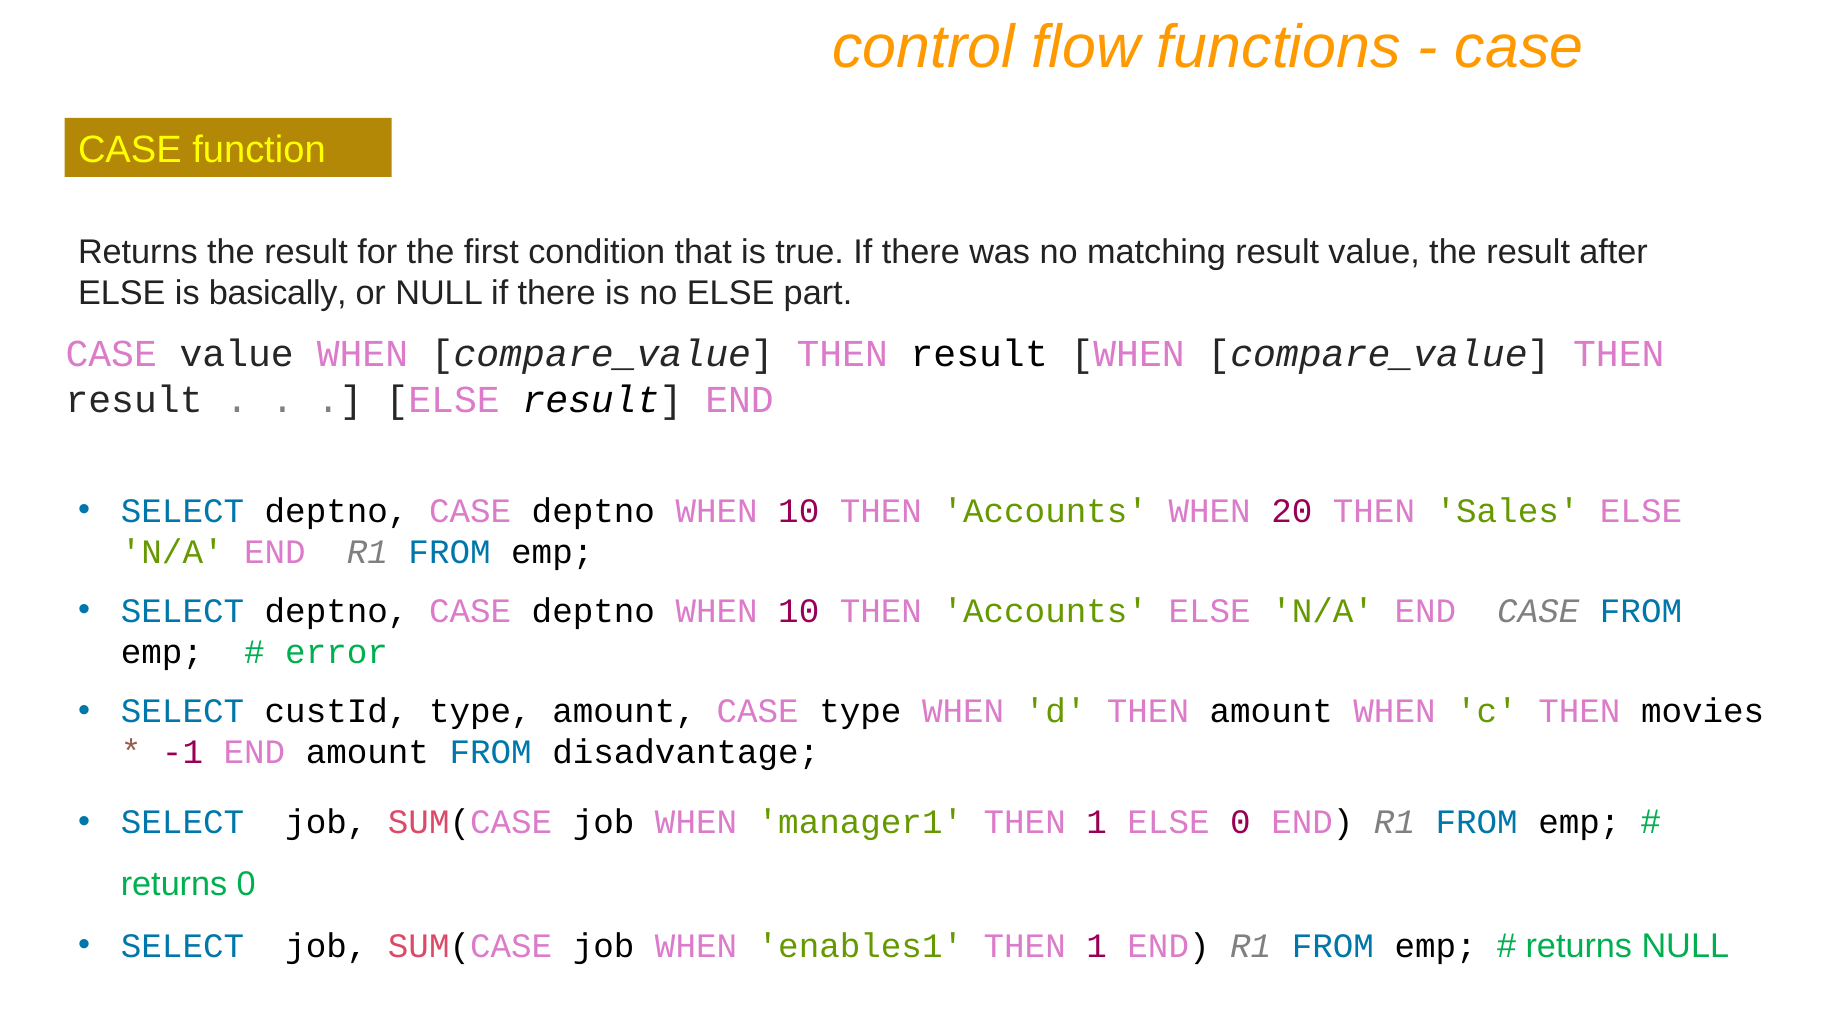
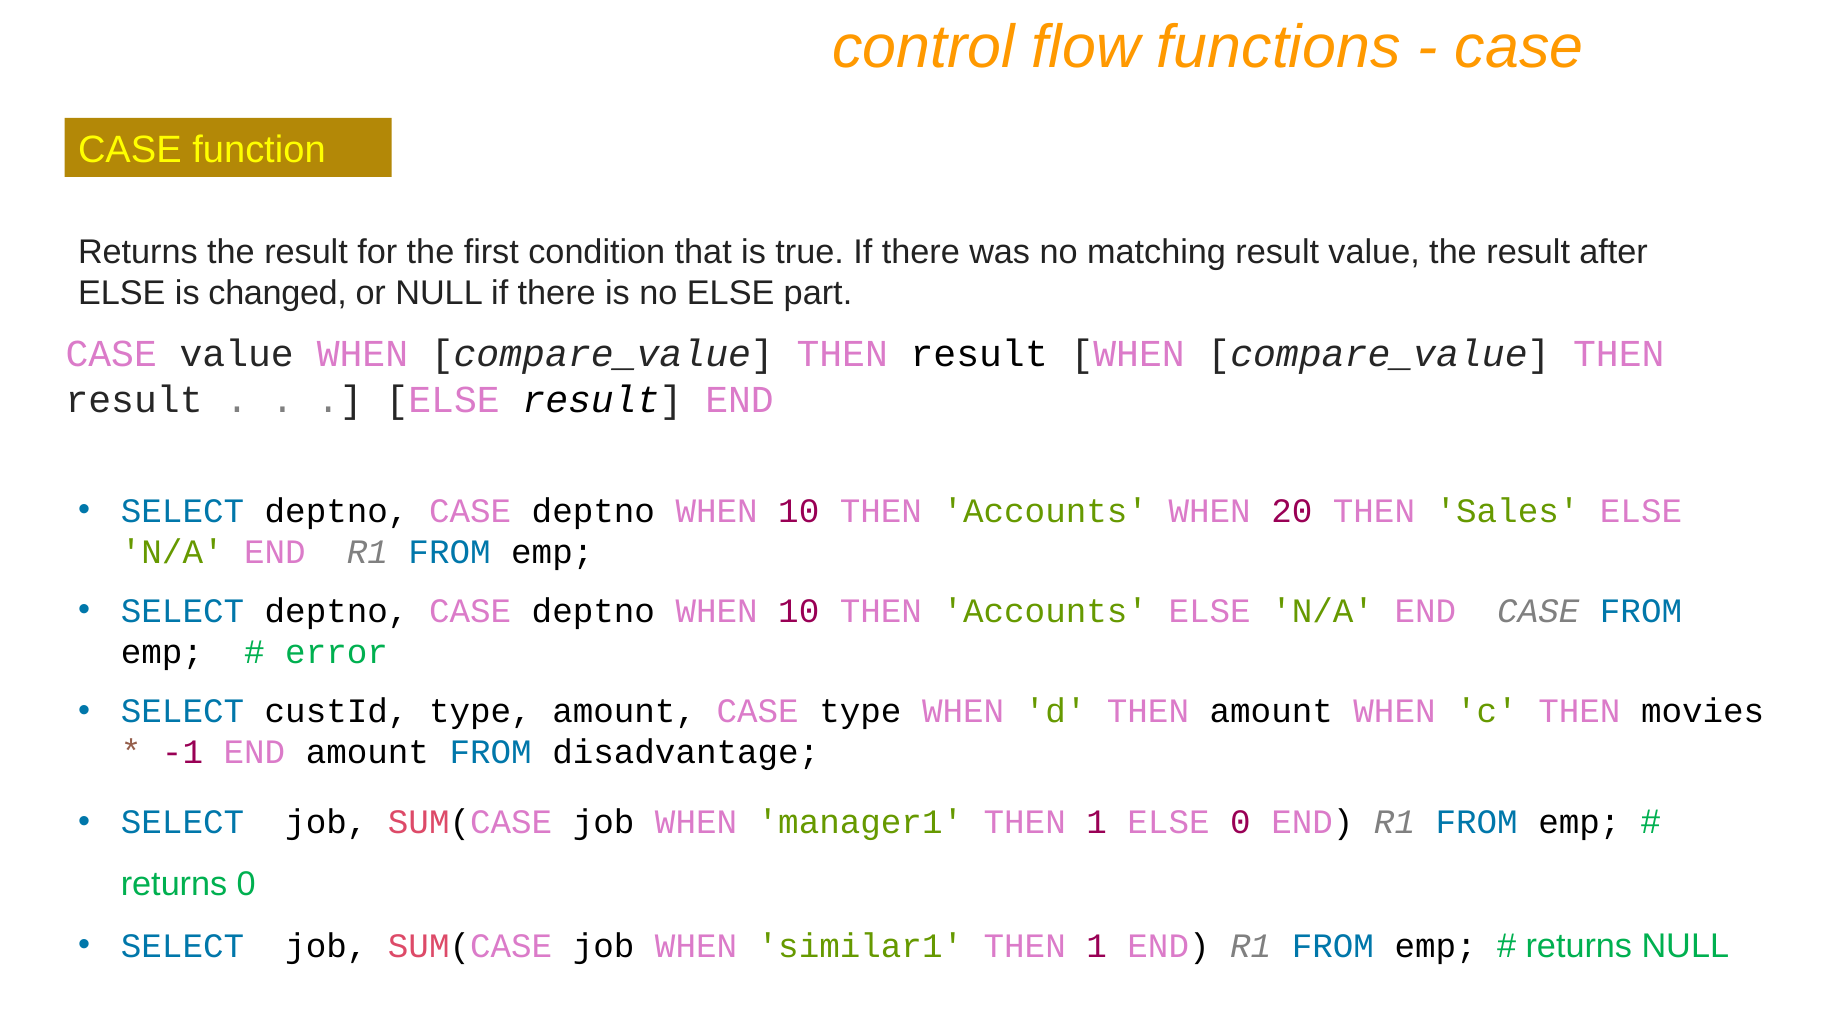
basically: basically -> changed
enables1: enables1 -> similar1
